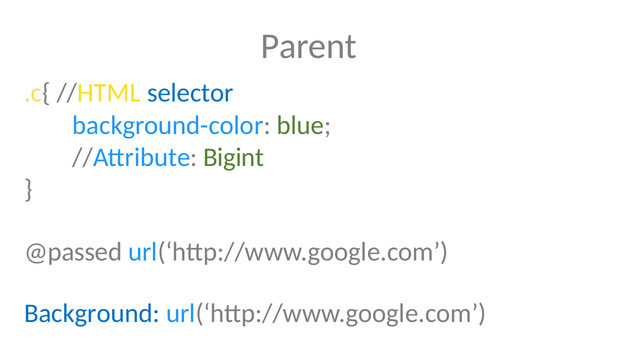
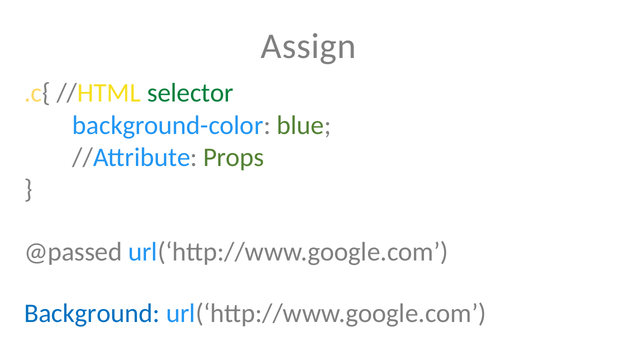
Parent: Parent -> Assign
selector colour: blue -> green
Bigint: Bigint -> Props
